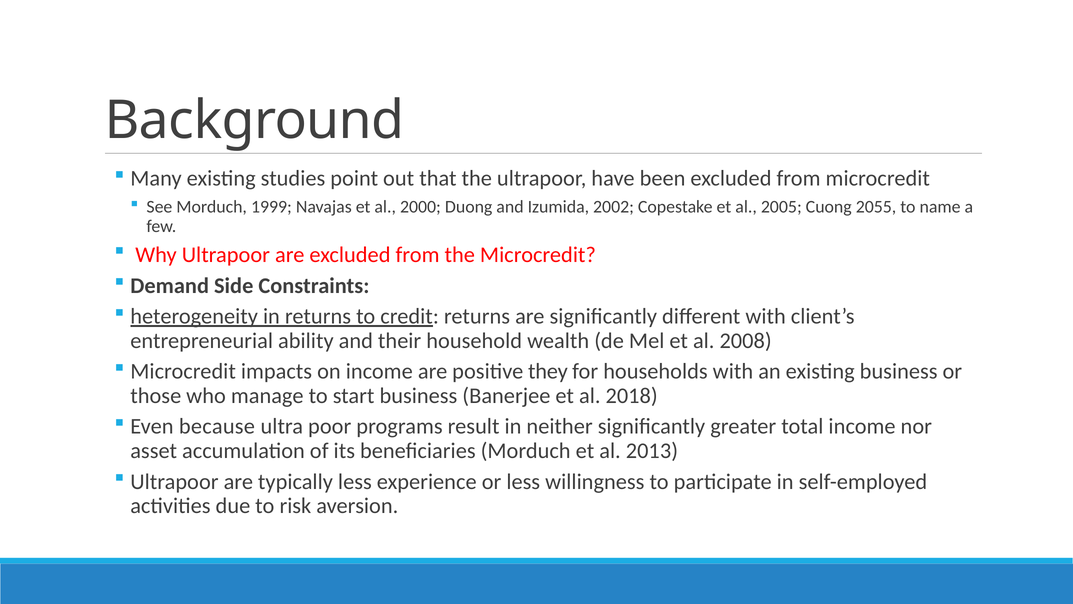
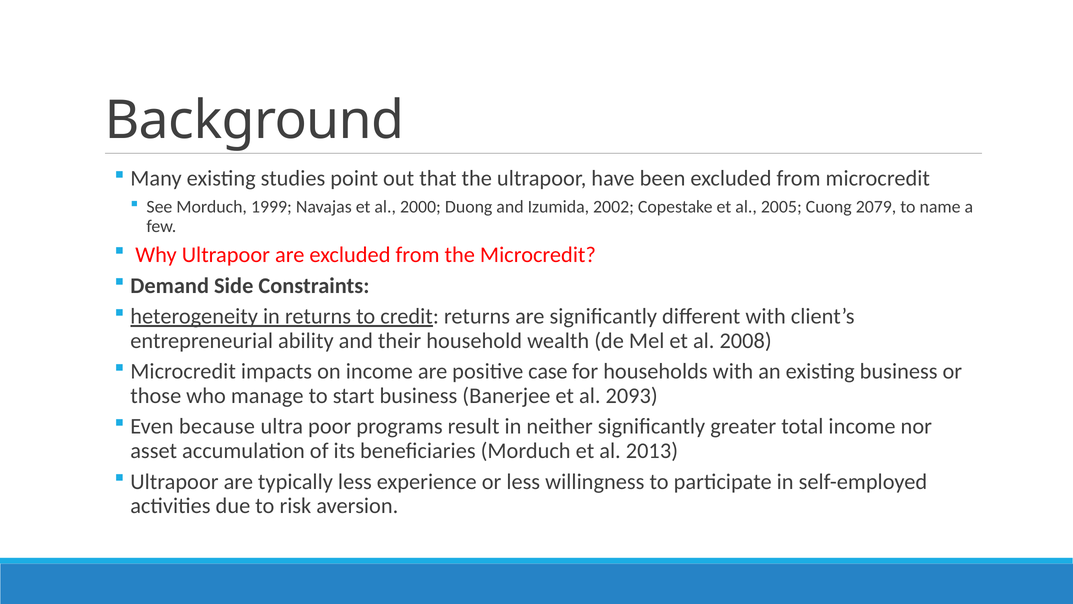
2055: 2055 -> 2079
they: they -> case
2018: 2018 -> 2093
